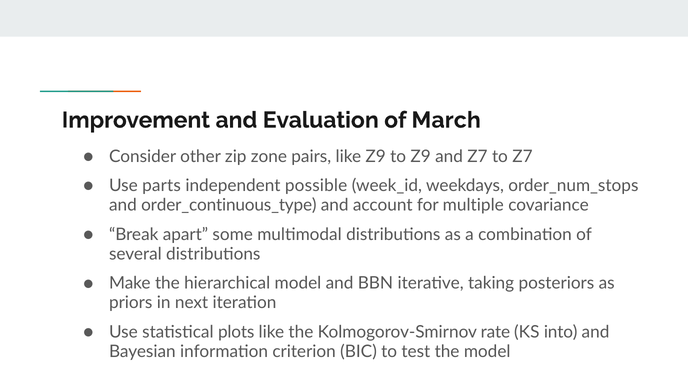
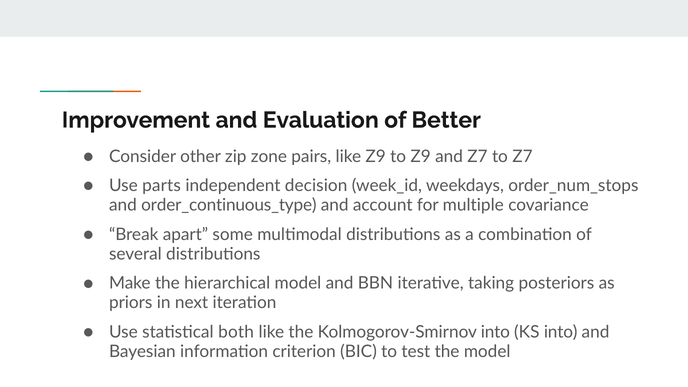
March: March -> Better
possible: possible -> decision
plots: plots -> both
Kolmogorov-Smirnov rate: rate -> into
